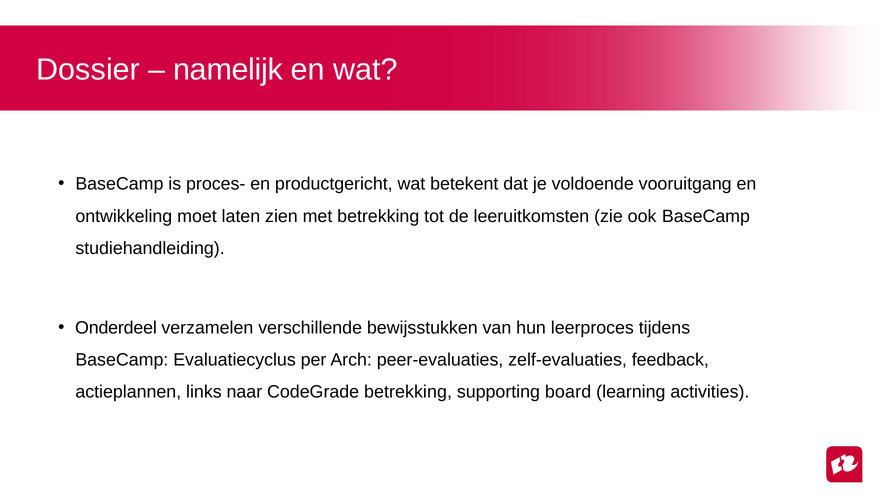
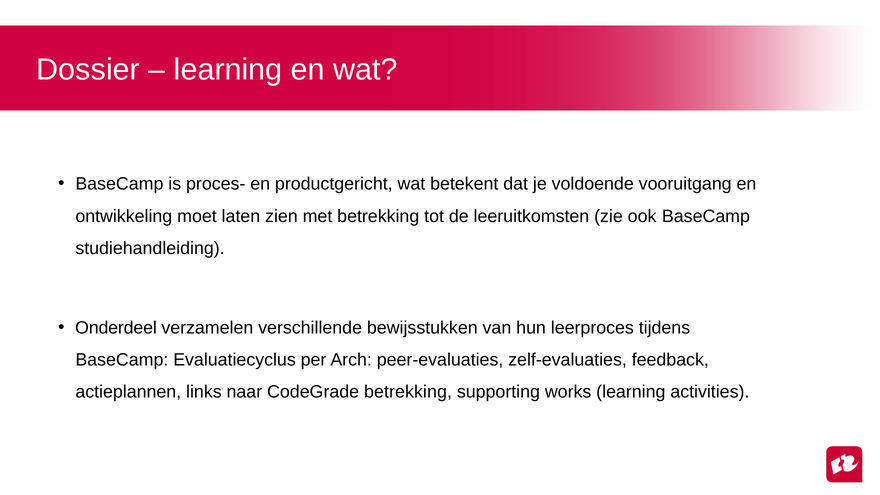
namelijk at (228, 70): namelijk -> learning
board: board -> works
